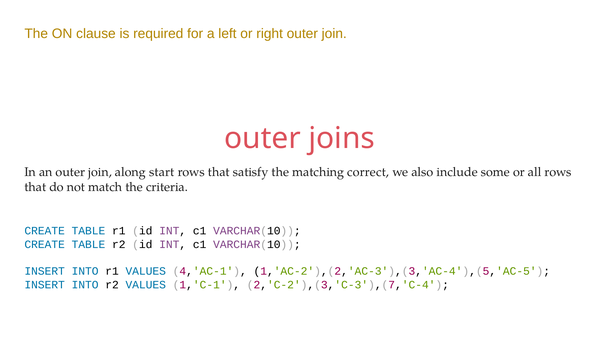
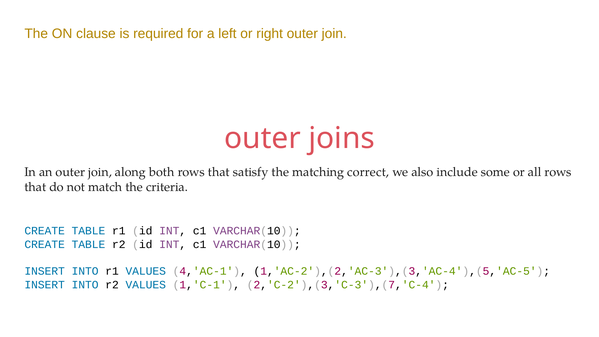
start: start -> both
